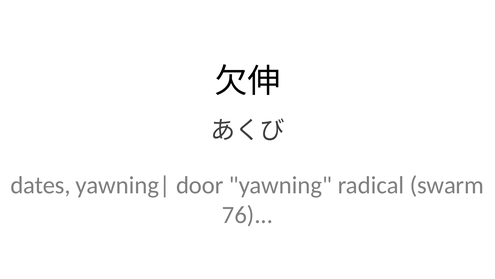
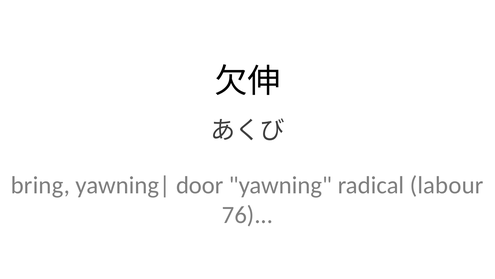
dates: dates -> bring
swarm: swarm -> labour
